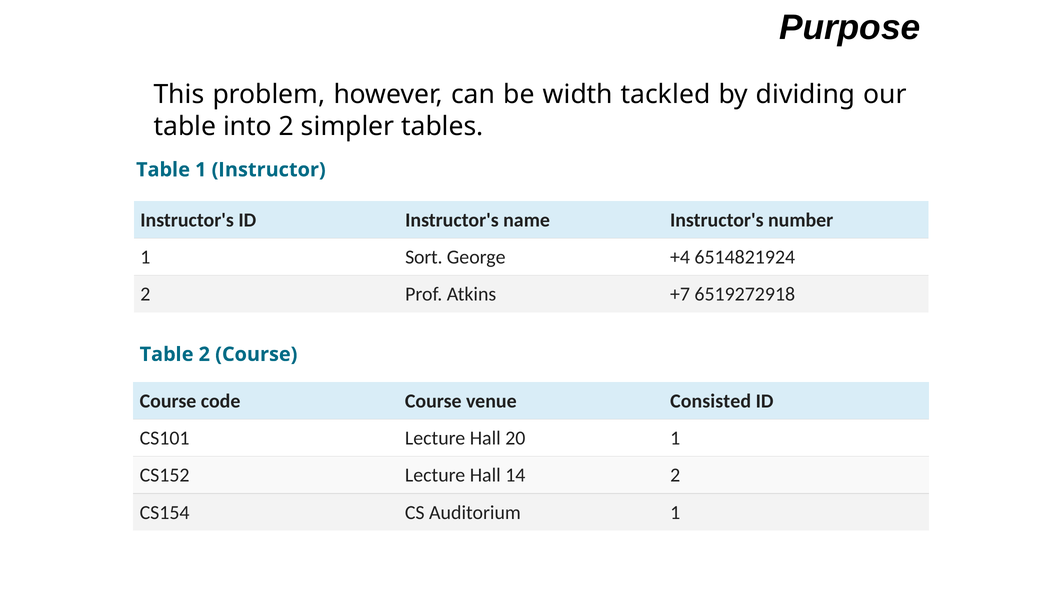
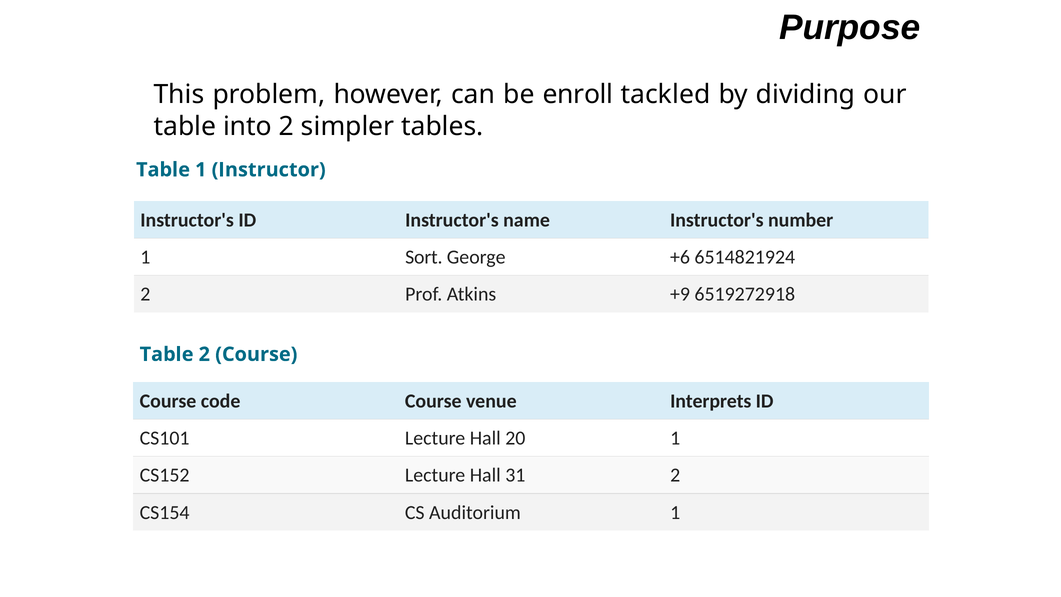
width: width -> enroll
+4: +4 -> +6
+7: +7 -> +9
Consisted: Consisted -> Interprets
14: 14 -> 31
